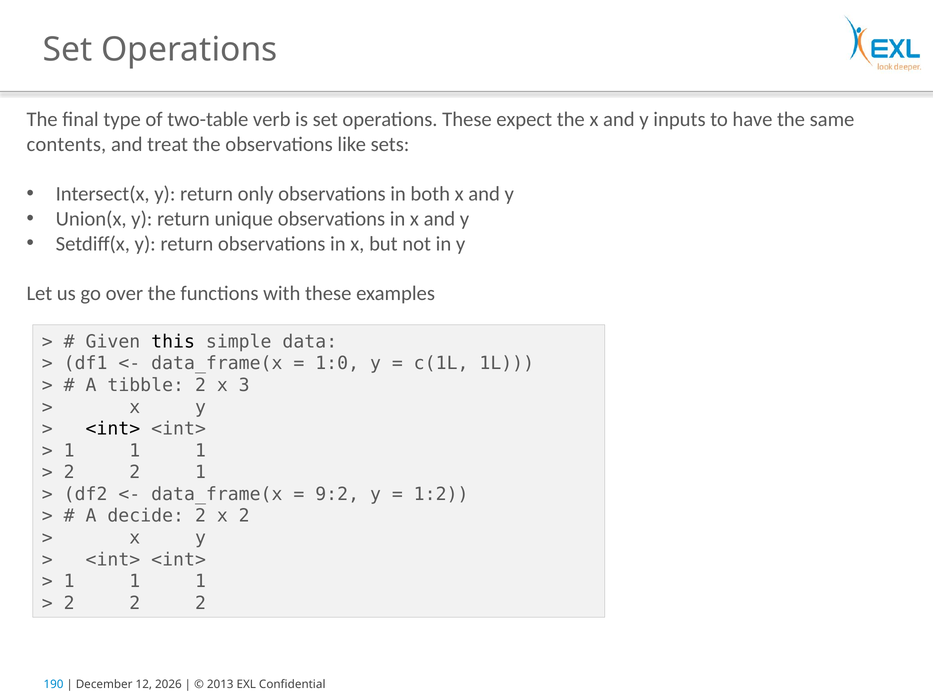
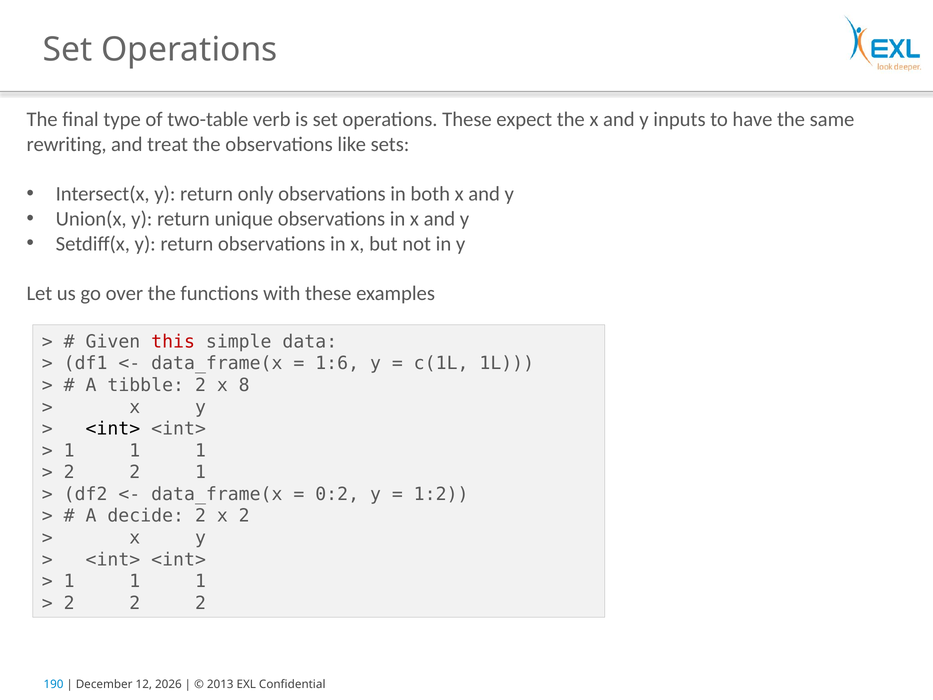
contents: contents -> rewriting
this colour: black -> red
1:0: 1:0 -> 1:6
3: 3 -> 8
9:2: 9:2 -> 0:2
